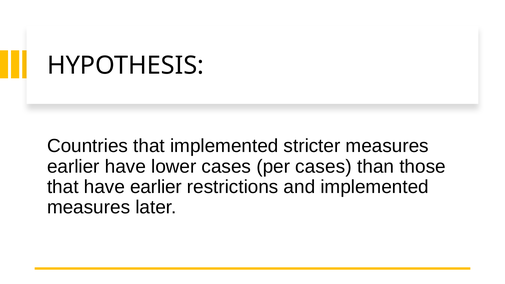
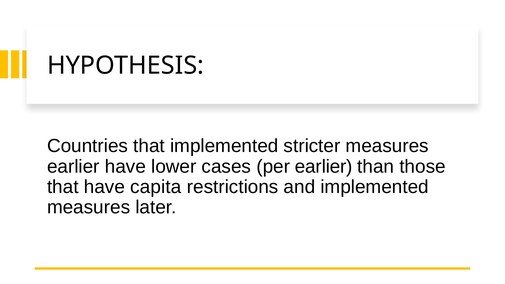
per cases: cases -> earlier
have earlier: earlier -> capita
